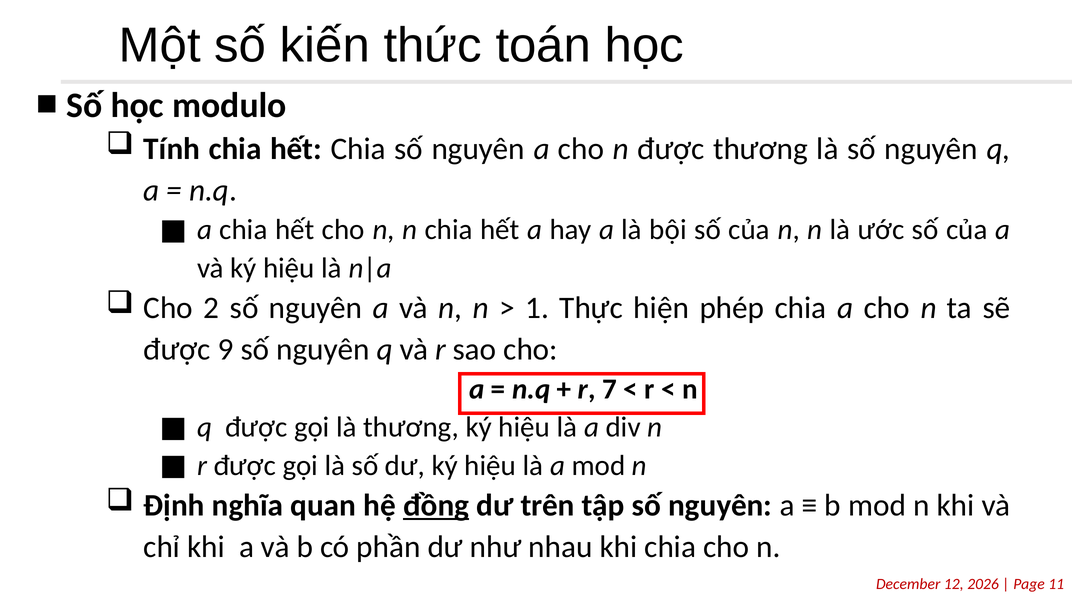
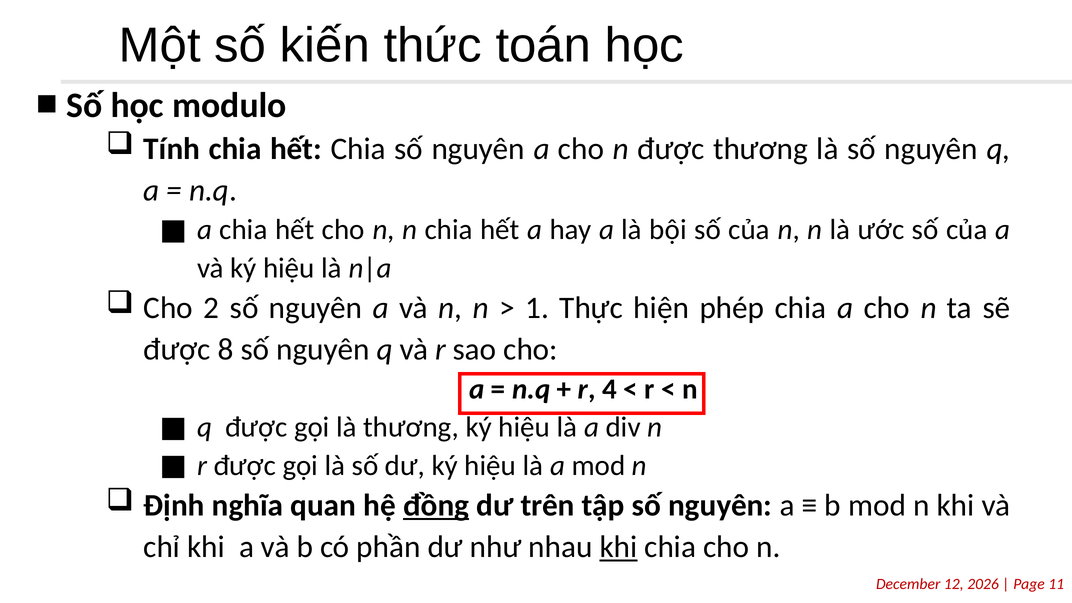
9: 9 -> 8
7: 7 -> 4
khi at (618, 547) underline: none -> present
